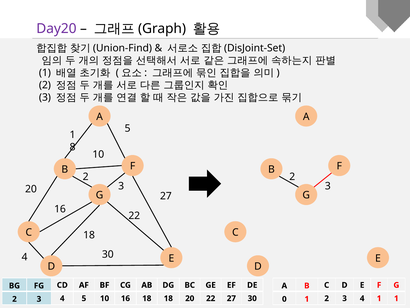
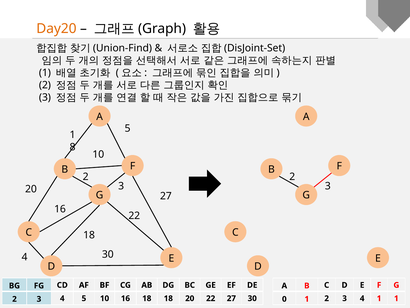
Day20 colour: purple -> orange
